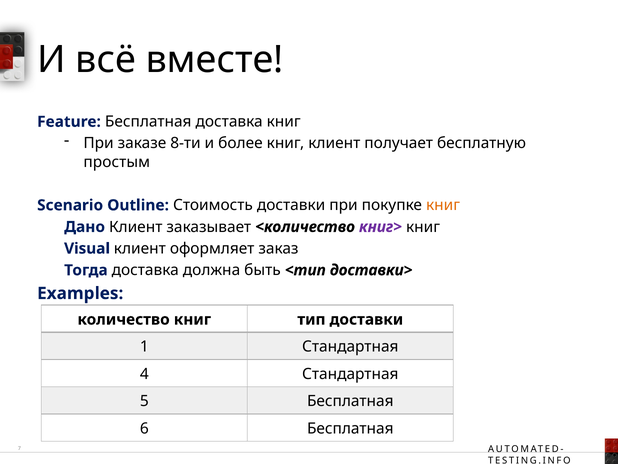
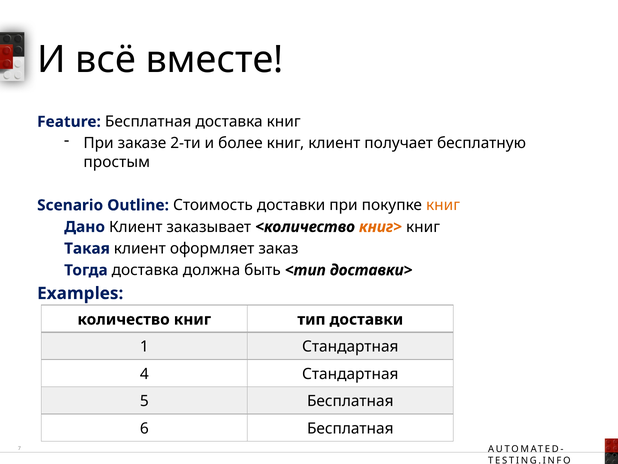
8-ти: 8-ти -> 2-ти
книг> colour: purple -> orange
Visual: Visual -> Такая
